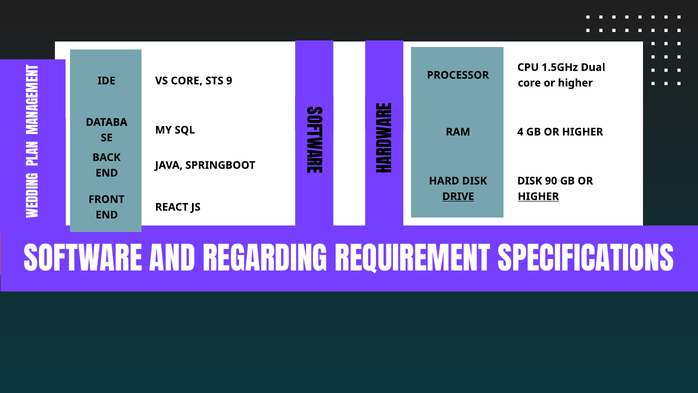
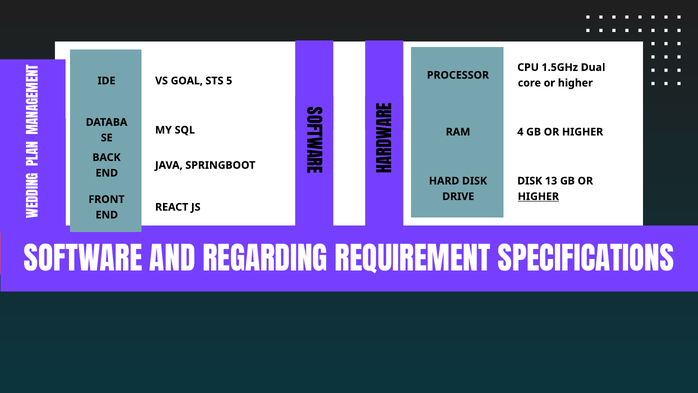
VS CORE: CORE -> GOAL
9: 9 -> 5
90: 90 -> 13
DRIVE underline: present -> none
